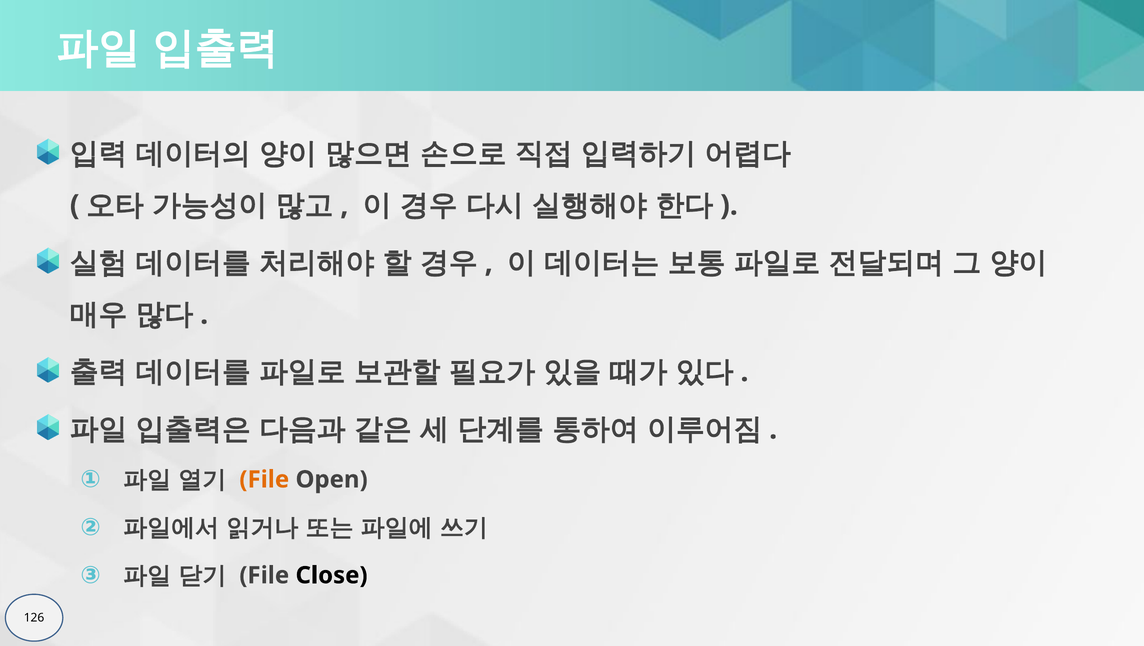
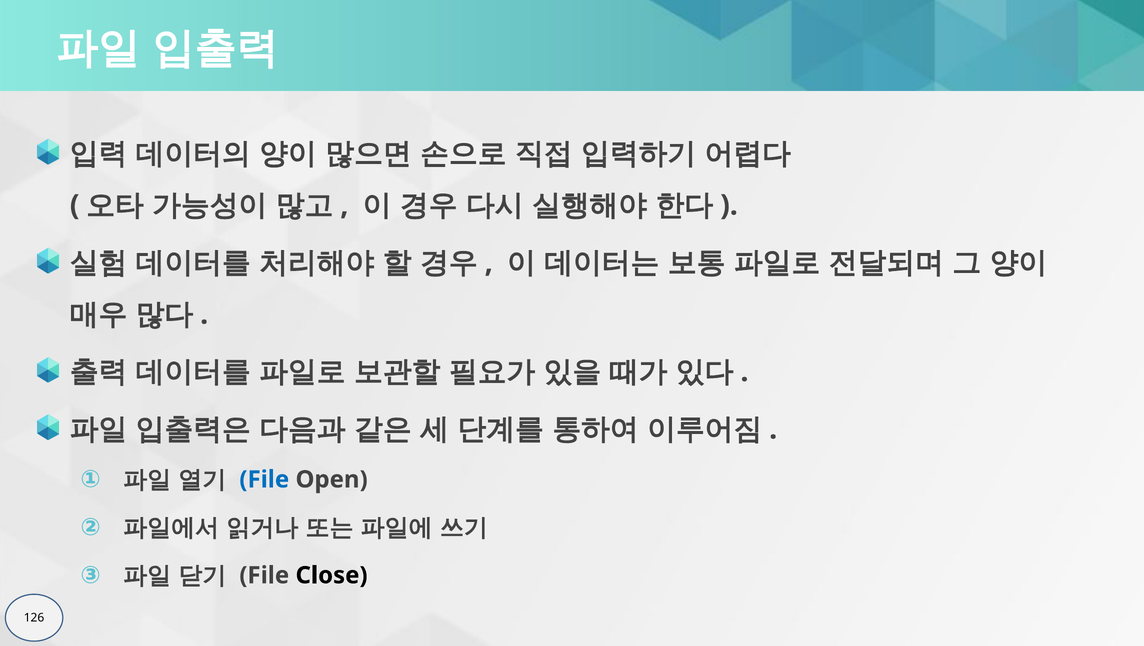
File at (264, 480) colour: orange -> blue
